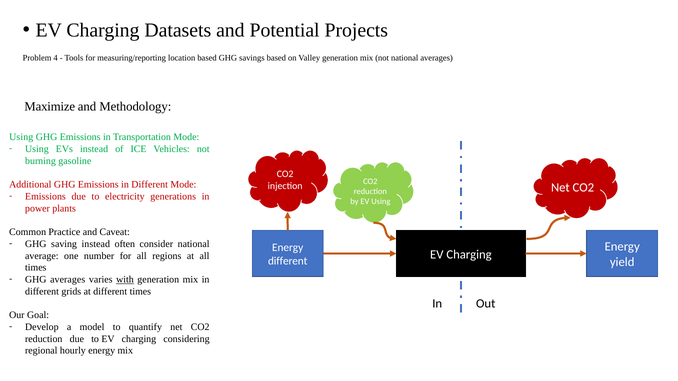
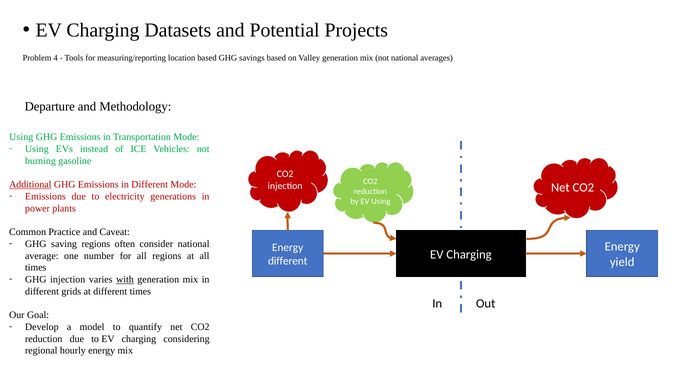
Maximize: Maximize -> Departure
Additional underline: none -> present
saving instead: instead -> regions
GHG averages: averages -> injection
